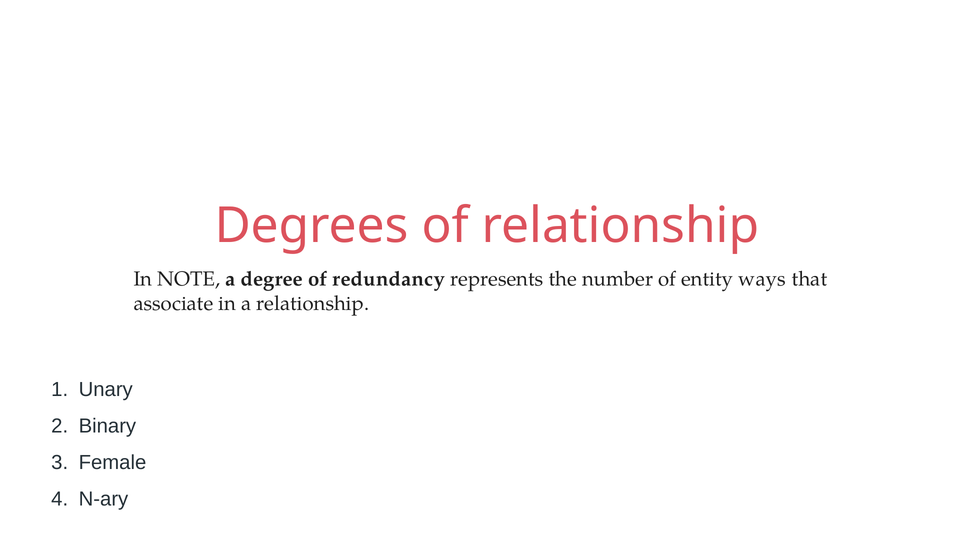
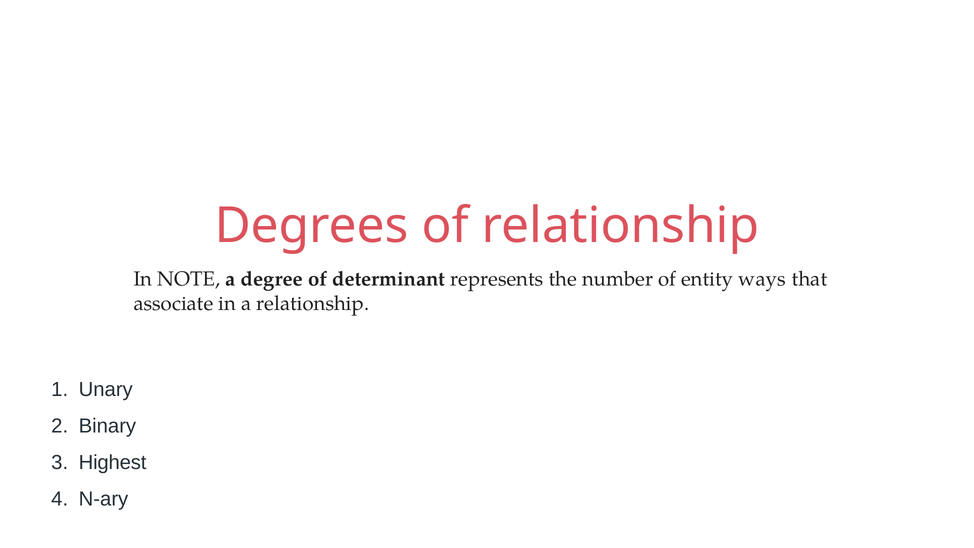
redundancy: redundancy -> determinant
Female: Female -> Highest
